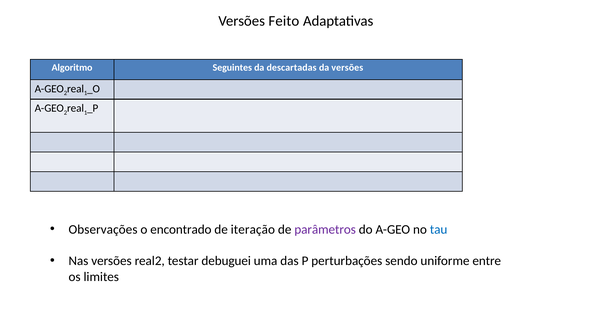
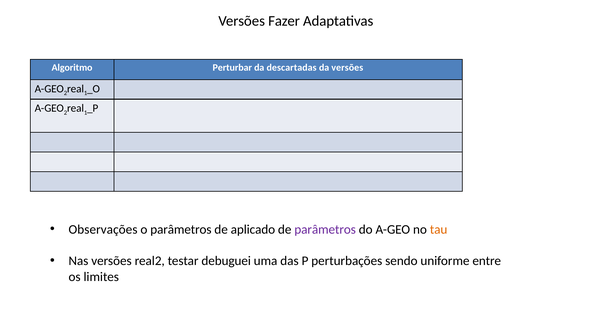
Feito: Feito -> Fazer
Seguintes: Seguintes -> Perturbar
o encontrado: encontrado -> parâmetros
iteração: iteração -> aplicado
tau colour: blue -> orange
